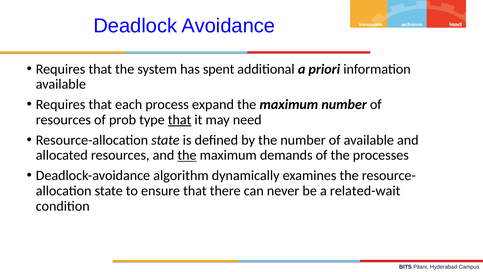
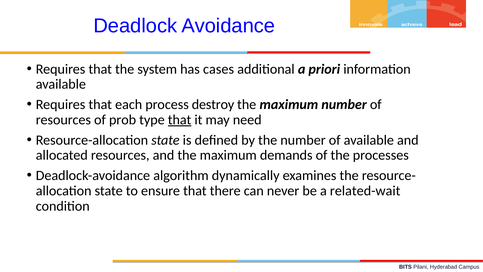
spent: spent -> cases
expand: expand -> destroy
the at (187, 155) underline: present -> none
